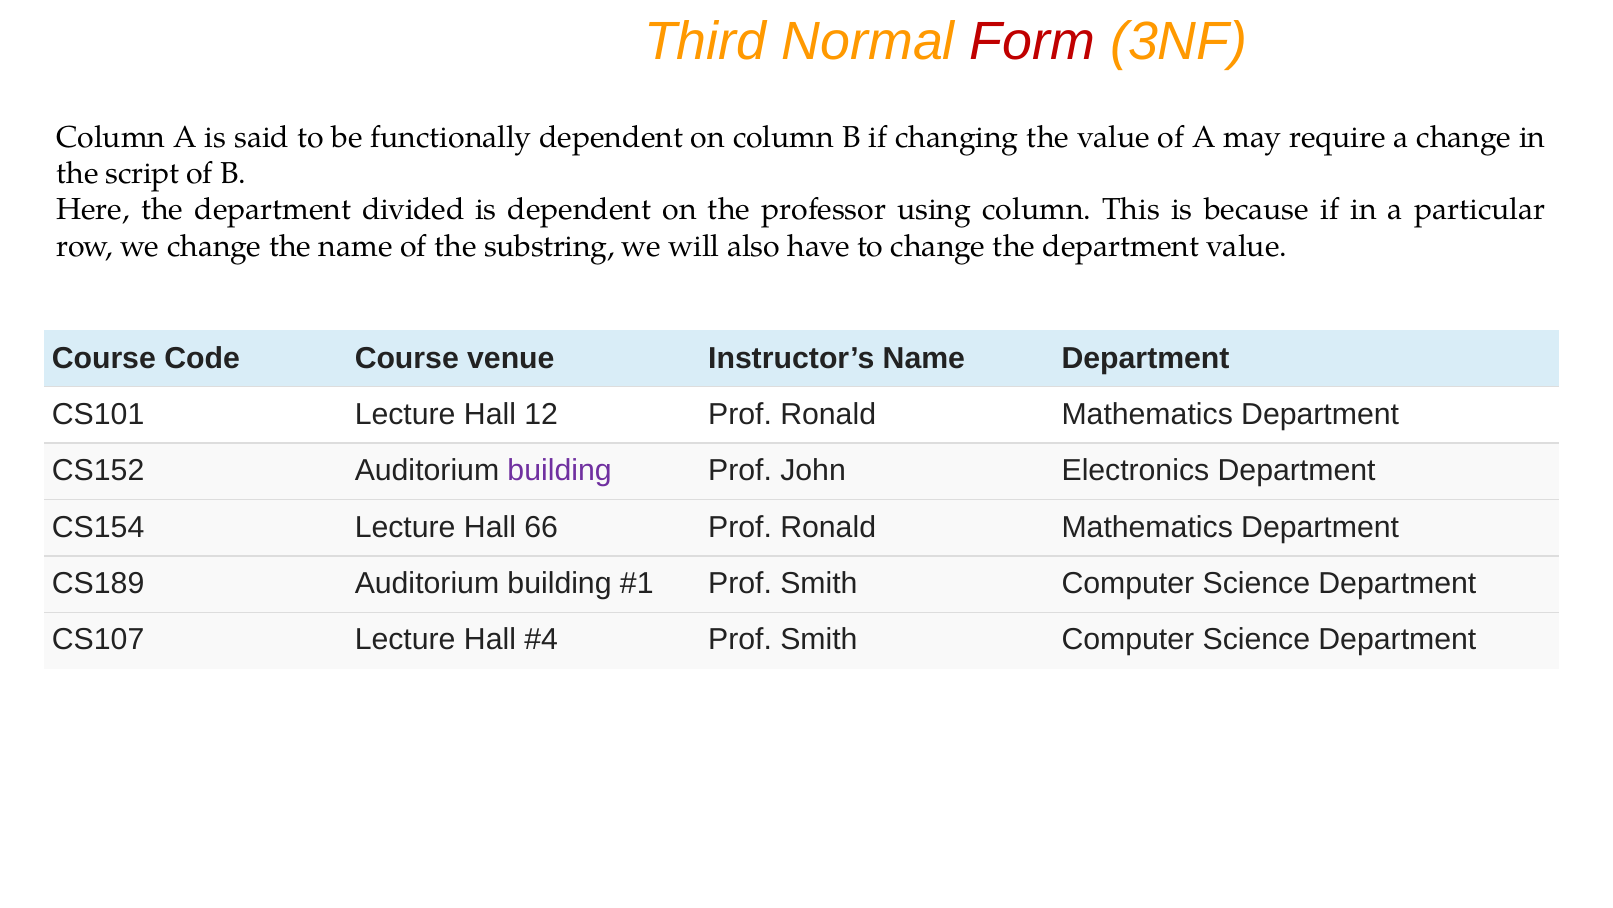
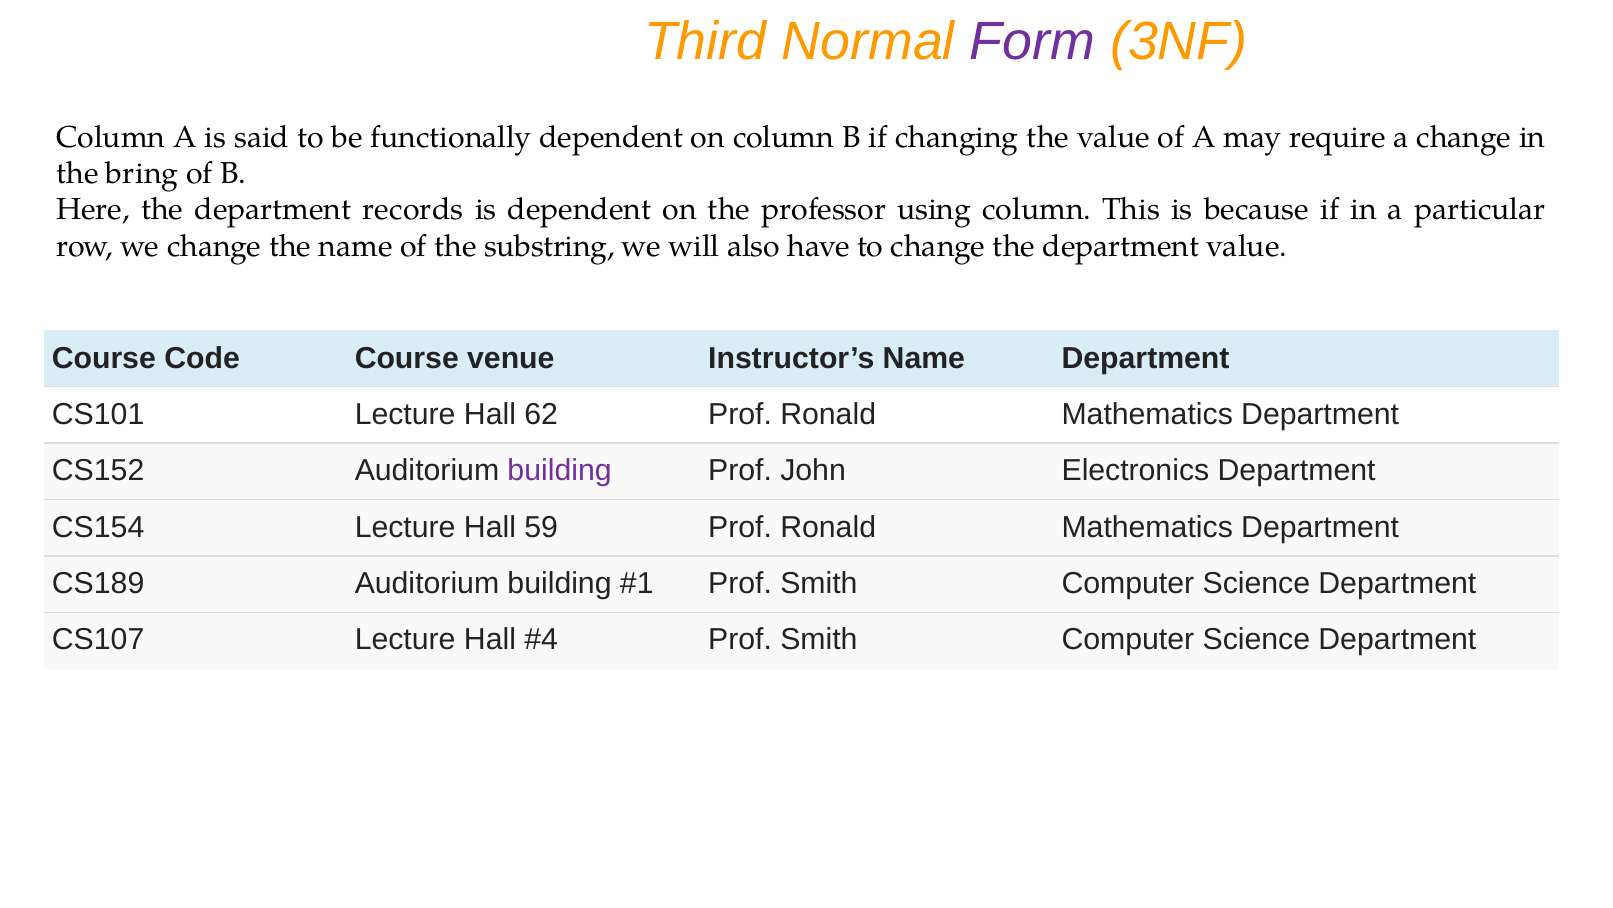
Form colour: red -> purple
script: script -> bring
divided: divided -> records
12: 12 -> 62
66: 66 -> 59
